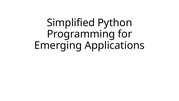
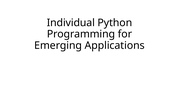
Simplified: Simplified -> Individual
